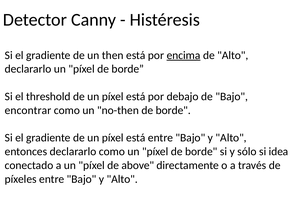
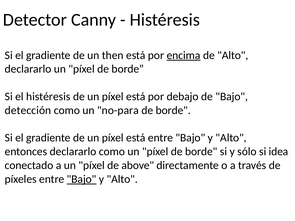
el threshold: threshold -> histéresis
encontrar: encontrar -> detección
no-then: no-then -> no-para
Bajo at (82, 179) underline: none -> present
